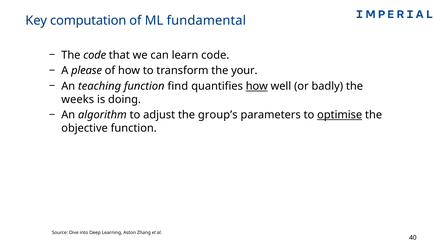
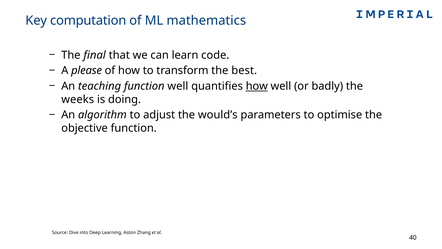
fundamental: fundamental -> mathematics
The code: code -> final
your: your -> best
function find: find -> well
group’s: group’s -> would’s
optimise underline: present -> none
